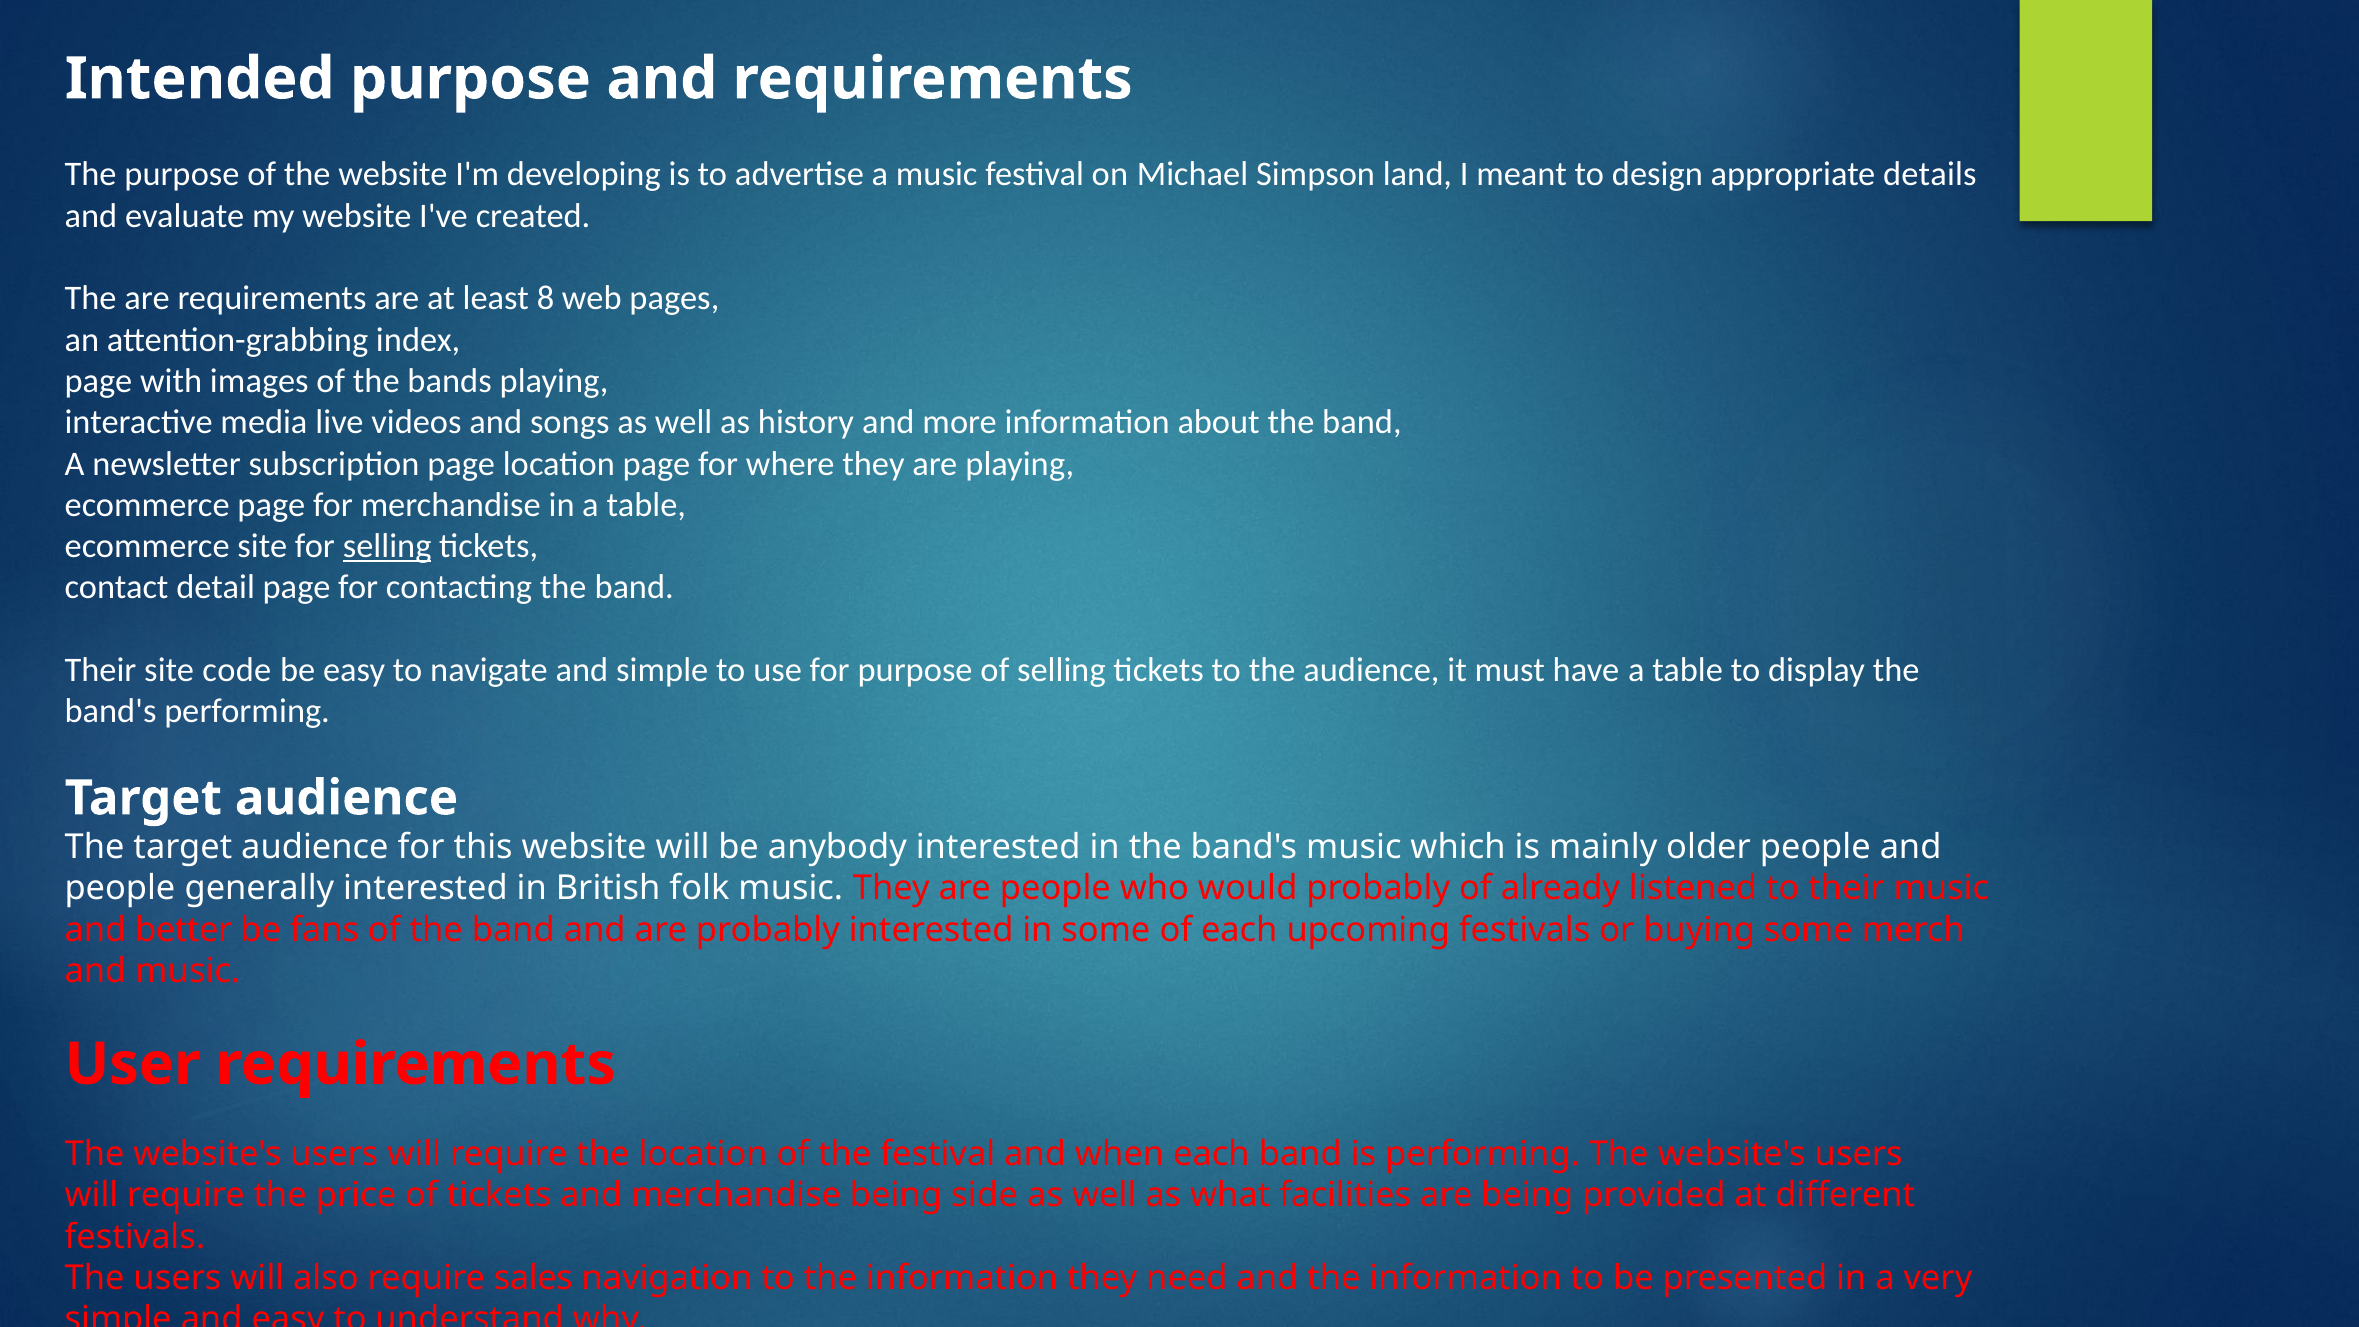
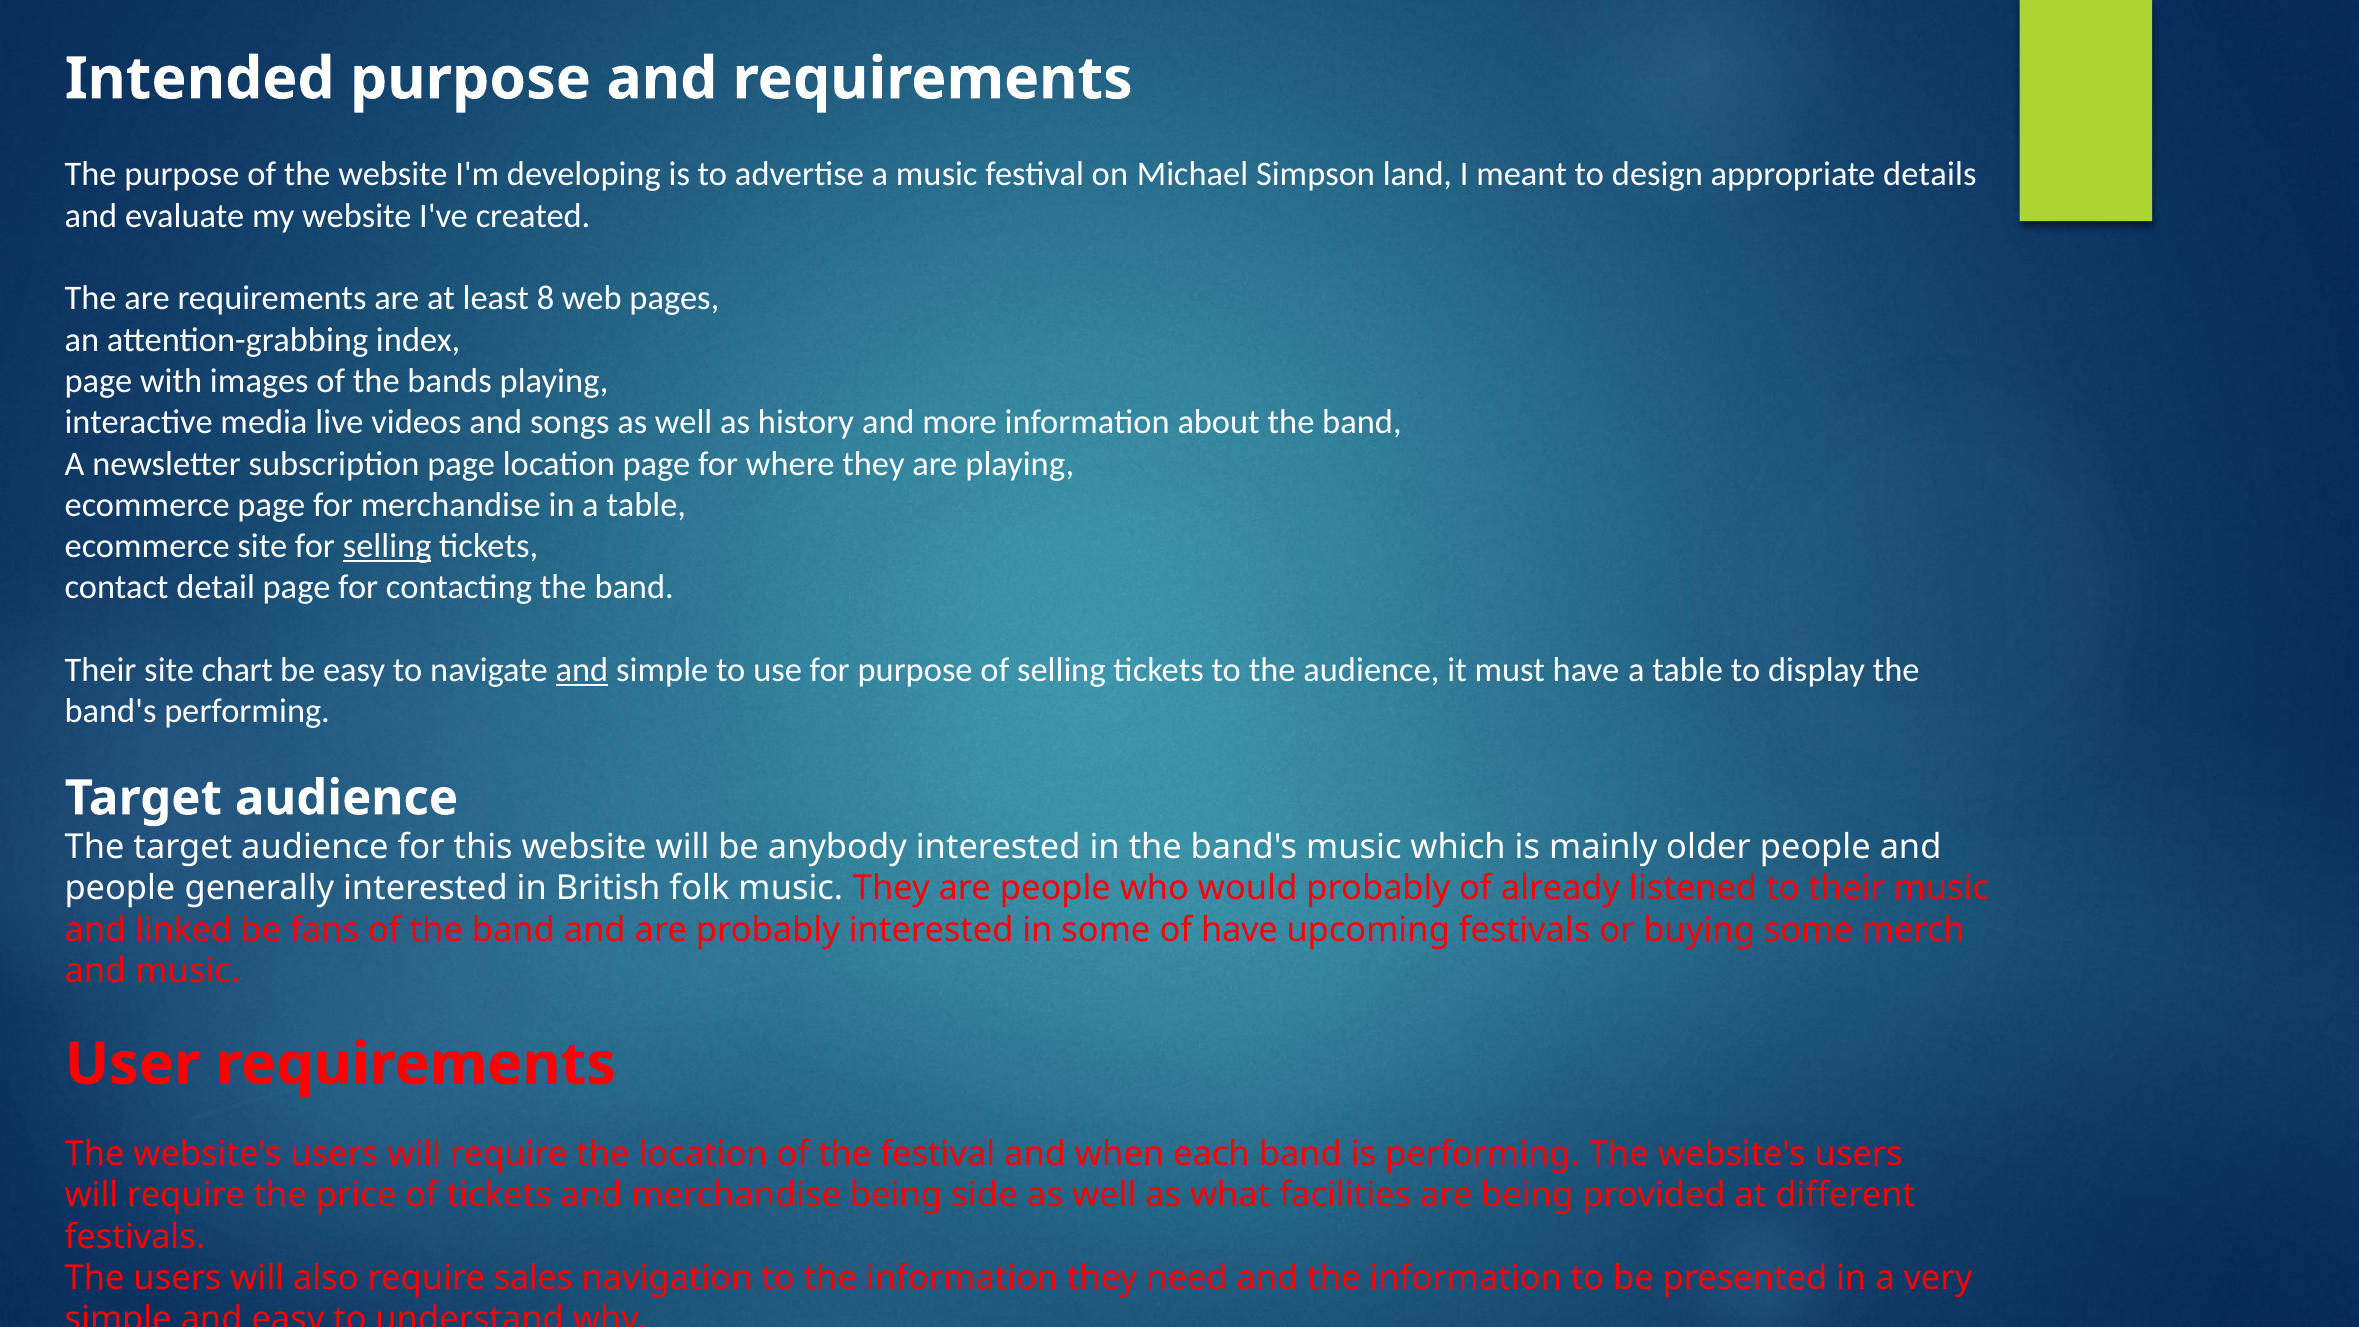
code: code -> chart
and at (582, 670) underline: none -> present
better: better -> linked
of each: each -> have
